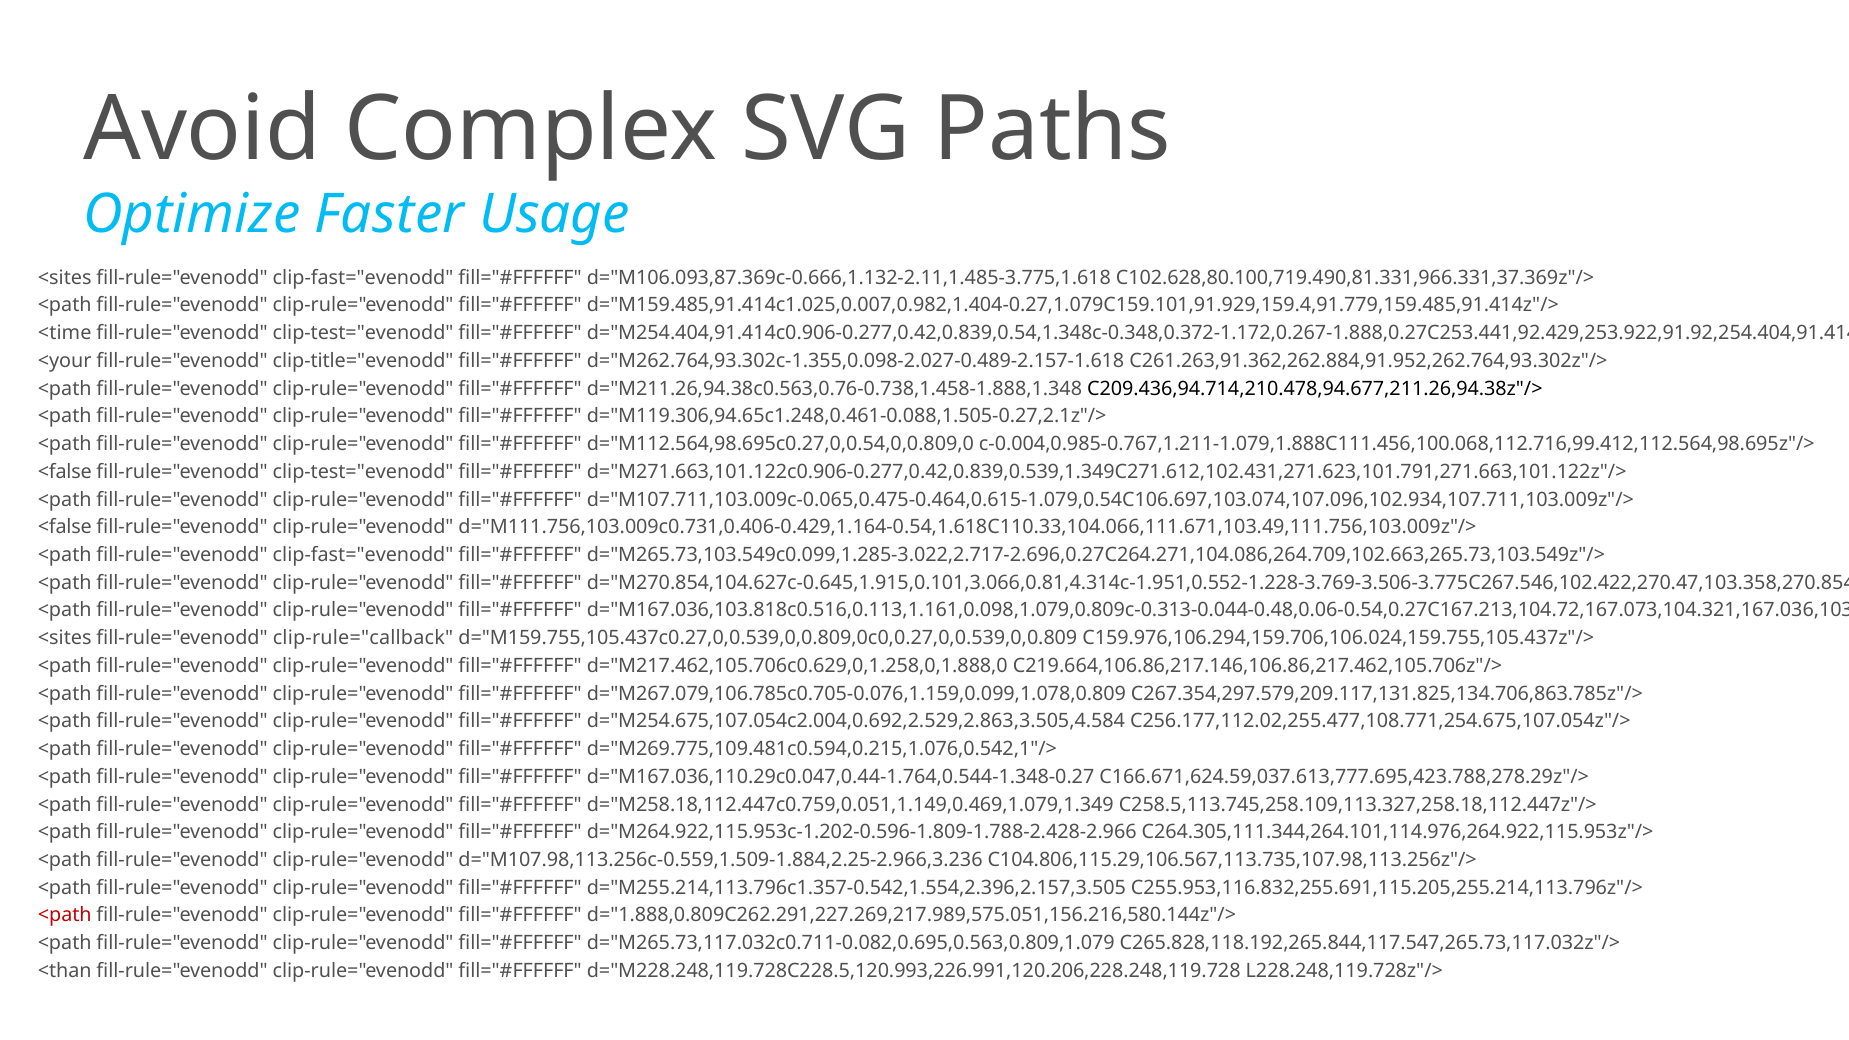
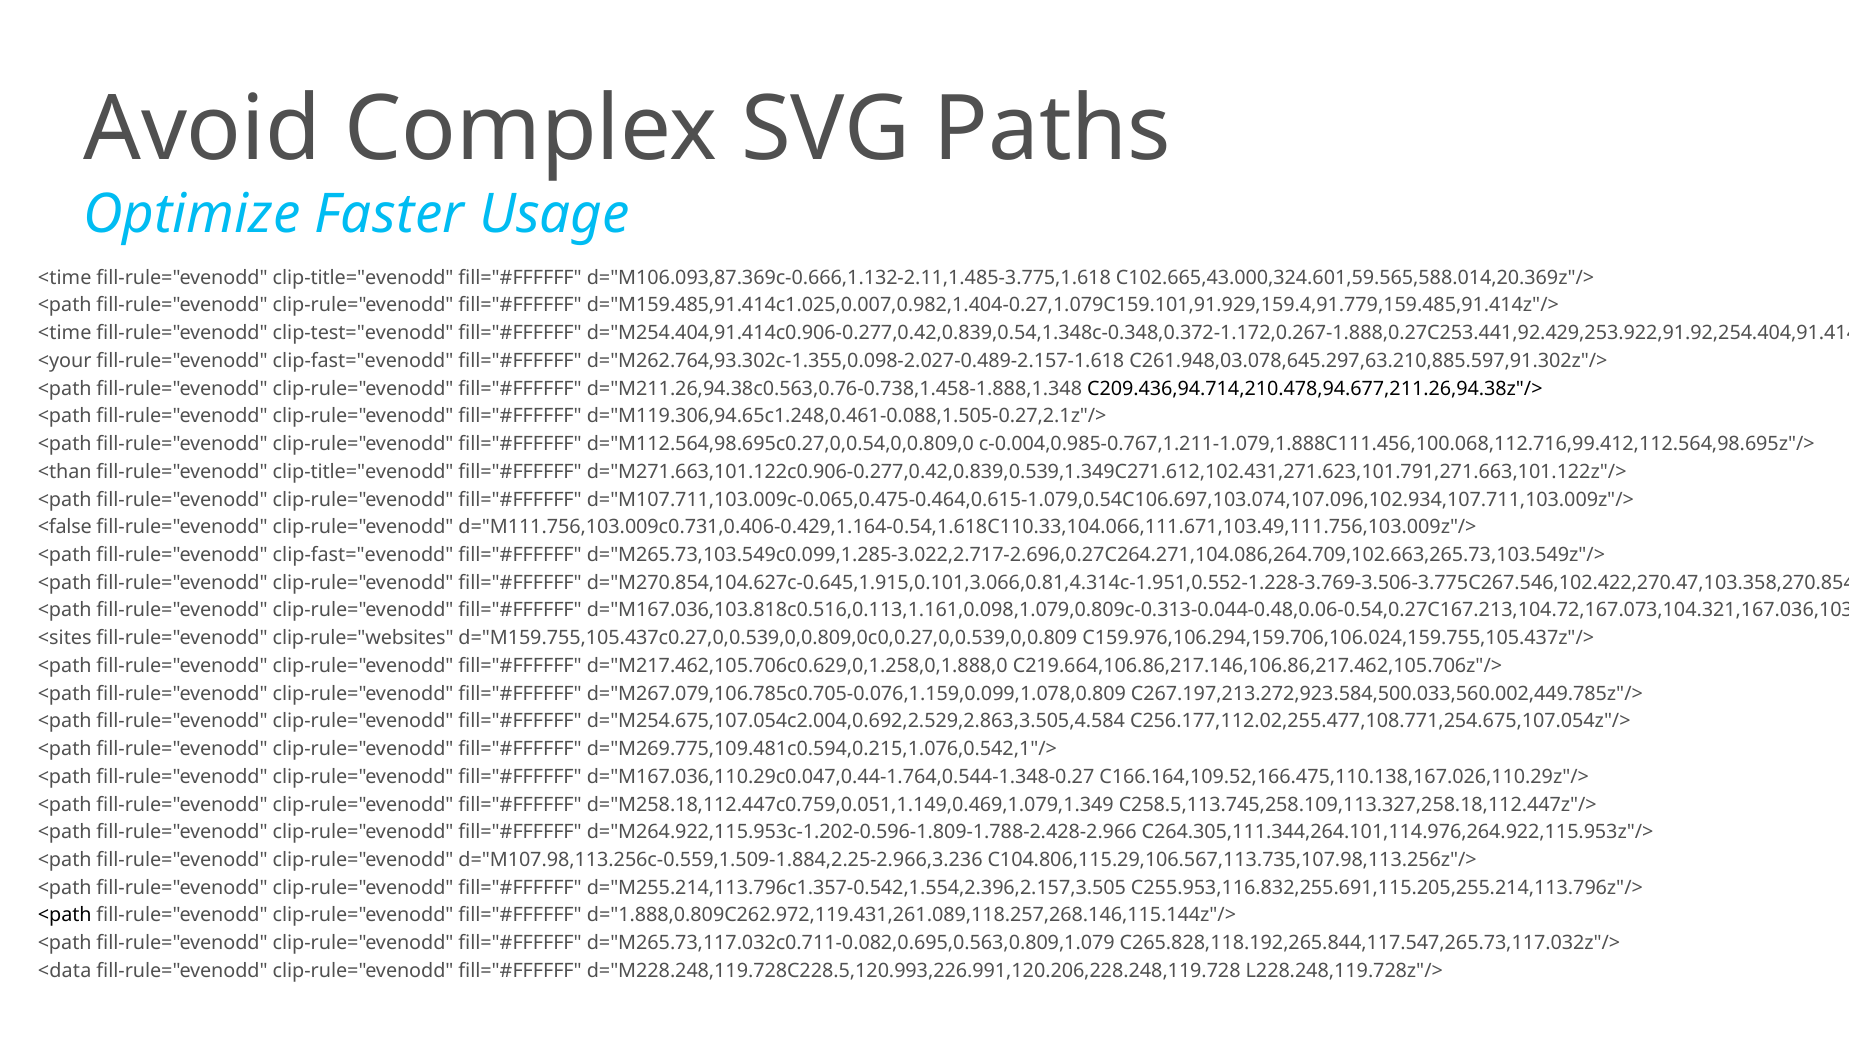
<sites at (65, 278): <sites -> <time
clip-fast="evenodd at (363, 278): clip-fast="evenodd -> clip-title="evenodd
C102.628,80.100,719.490,81.331,966.331,37.369z"/>: C102.628,80.100,719.490,81.331,966.331,37.369z"/> -> C102.665,43.000,324.601,59.565,588.014,20.369z"/>
clip-title="evenodd at (363, 361): clip-title="evenodd -> clip-fast="evenodd
C261.263,91.362,262.884,91.952,262.764,93.302z"/>: C261.263,91.362,262.884,91.952,262.764,93.302z"/> -> C261.948,03.078,645.297,63.210,885.597,91.302z"/>
<false at (65, 472): <false -> <than
clip-test="evenodd at (363, 472): clip-test="evenodd -> clip-title="evenodd
clip-rule="callback: clip-rule="callback -> clip-rule="websites
C267.354,297.579,209.117,131.825,134.706,863.785z"/>: C267.354,297.579,209.117,131.825,134.706,863.785z"/> -> C267.197,213.272,923.584,500.033,560.002,449.785z"/>
C166.671,624.59,037.613,777.695,423.788,278.29z"/>: C166.671,624.59,037.613,777.695,423.788,278.29z"/> -> C166.164,109.52,166.475,110.138,167.026,110.29z"/>
<path at (65, 915) colour: red -> black
d="1.888,0.809C262.291,227.269,217.989,575.051,156.216,580.144z"/>: d="1.888,0.809C262.291,227.269,217.989,575.051,156.216,580.144z"/> -> d="1.888,0.809C262.972,119.431,261.089,118.257,268.146,115.144z"/>
<than: <than -> <data
